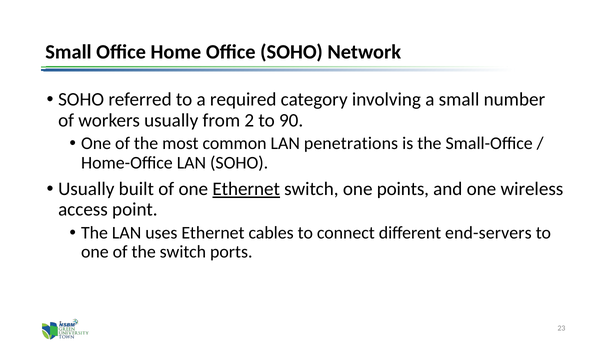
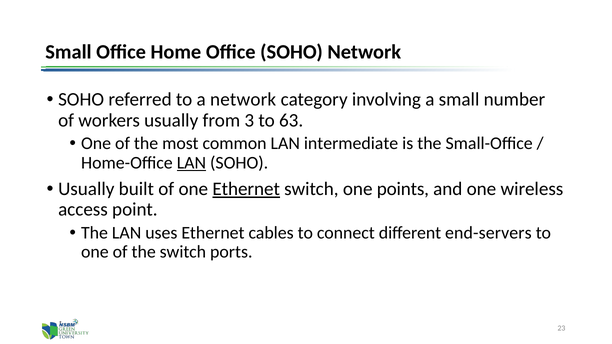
a required: required -> network
2: 2 -> 3
90: 90 -> 63
penetrations: penetrations -> intermediate
LAN at (191, 163) underline: none -> present
